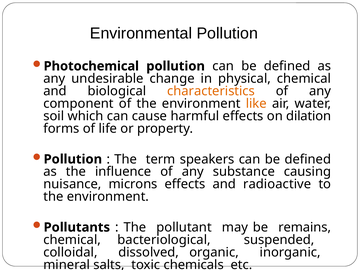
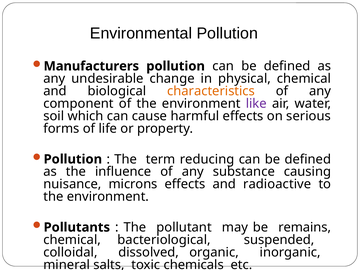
Photochemical: Photochemical -> Manufacturers
like colour: orange -> purple
dilation: dilation -> serious
speakers: speakers -> reducing
